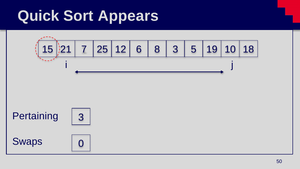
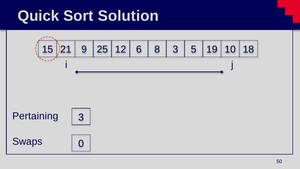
Appears: Appears -> Solution
7: 7 -> 9
